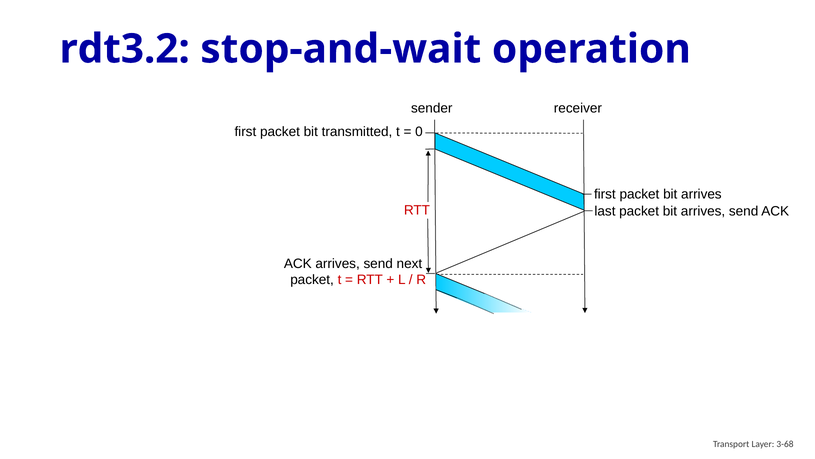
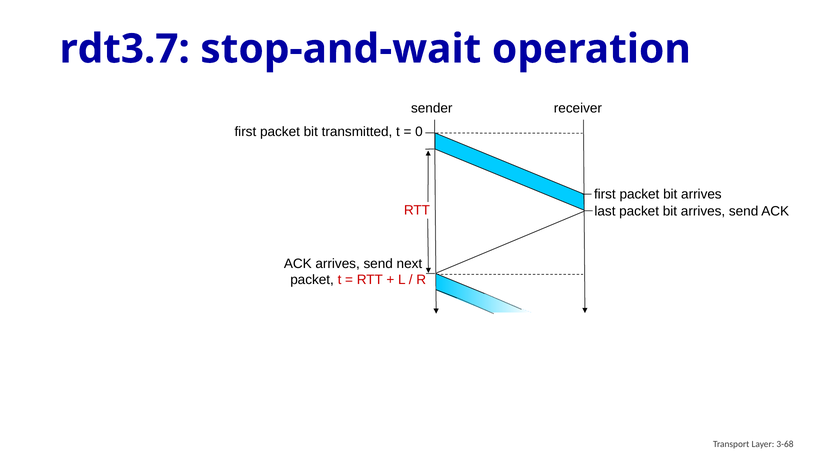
rdt3.2: rdt3.2 -> rdt3.7
